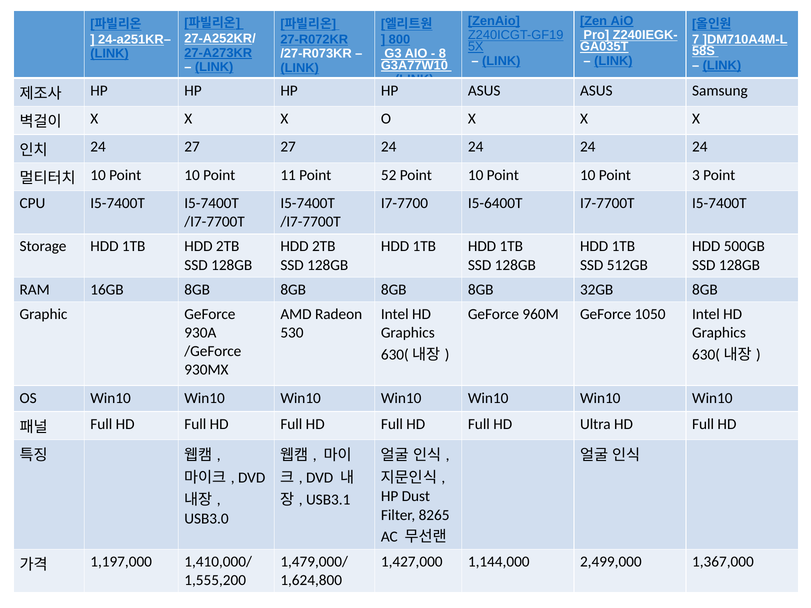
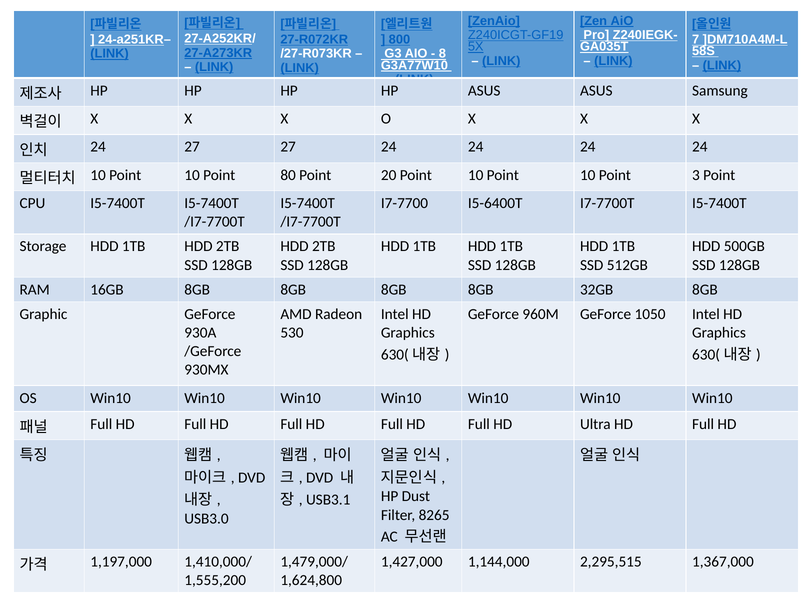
11: 11 -> 80
52: 52 -> 20
2,499,000: 2,499,000 -> 2,295,515
